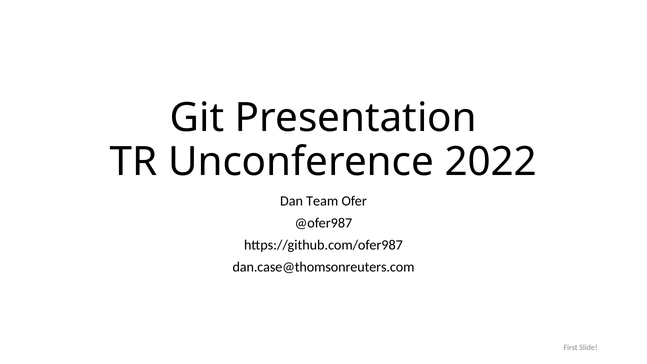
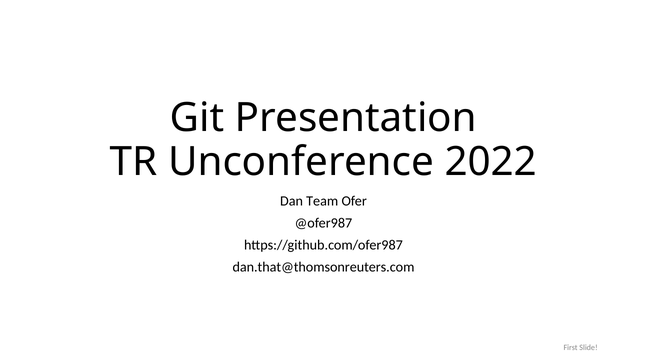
dan.case@thomsonreuters.com: dan.case@thomsonreuters.com -> dan.that@thomsonreuters.com
